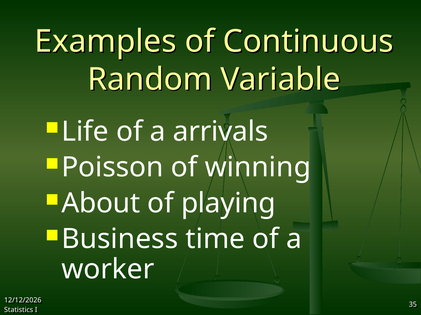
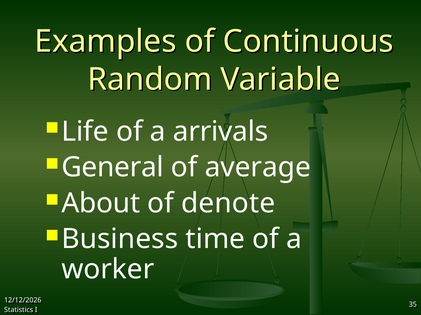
Poisson: Poisson -> General
winning: winning -> average
playing: playing -> denote
